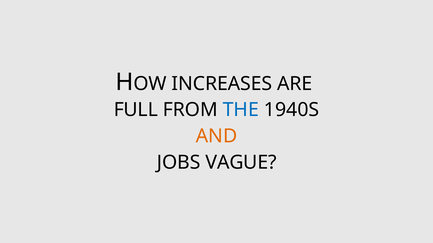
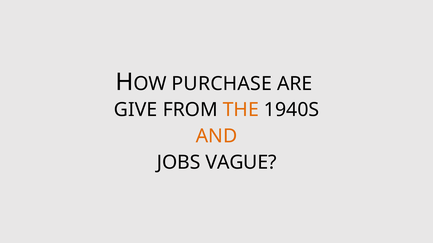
INCREASES: INCREASES -> PURCHASE
FULL: FULL -> GIVE
THE colour: blue -> orange
